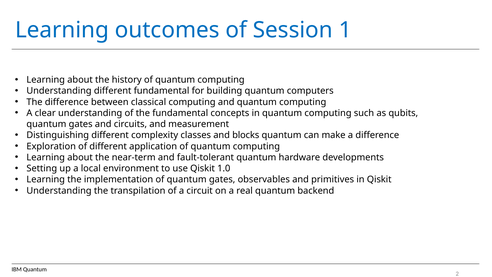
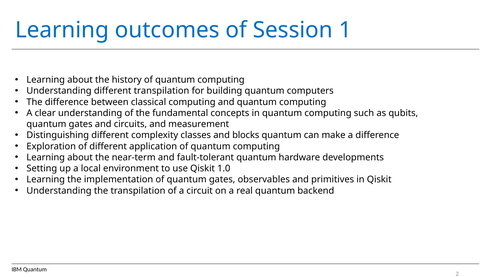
different fundamental: fundamental -> transpilation
